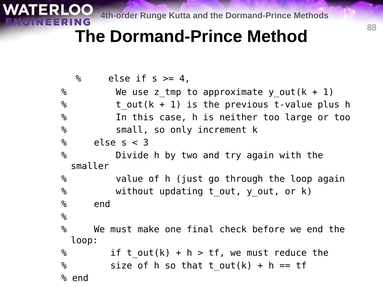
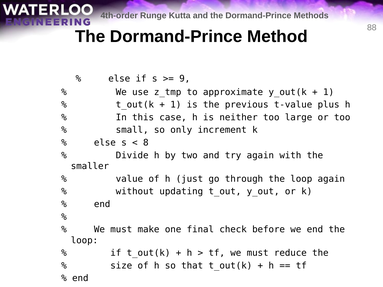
4: 4 -> 9
3: 3 -> 8
